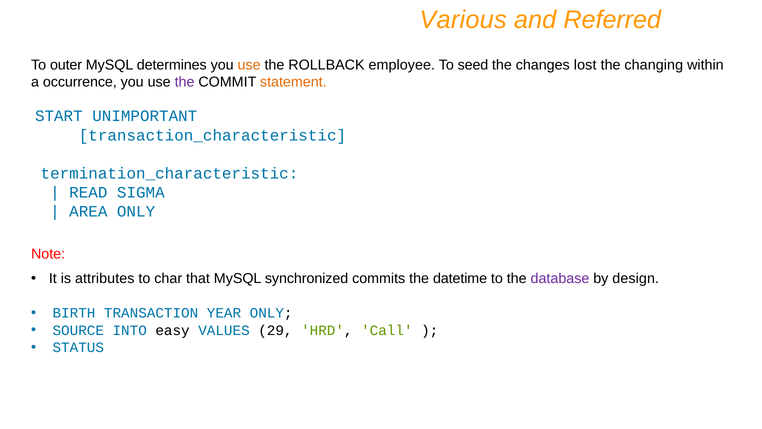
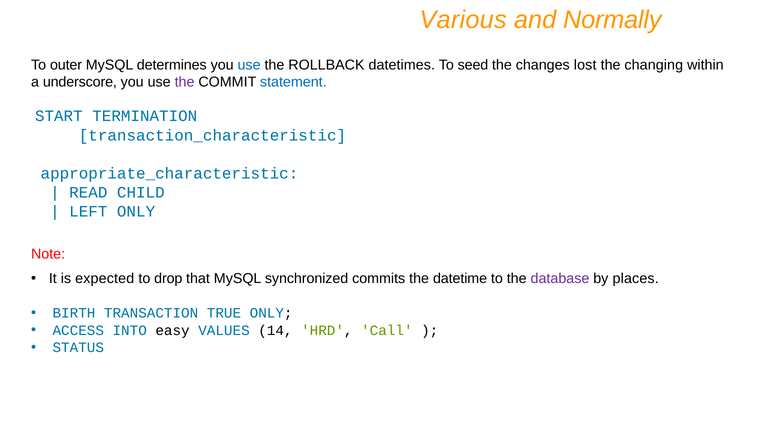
Referred: Referred -> Normally
use at (249, 65) colour: orange -> blue
employee: employee -> datetimes
occurrence: occurrence -> underscore
statement colour: orange -> blue
UNIMPORTANT: UNIMPORTANT -> TERMINATION
termination_characteristic: termination_characteristic -> appropriate_characteristic
SIGMA: SIGMA -> CHILD
AREA: AREA -> LEFT
attributes: attributes -> expected
char: char -> drop
design: design -> places
YEAR: YEAR -> TRUE
SOURCE: SOURCE -> ACCESS
29: 29 -> 14
